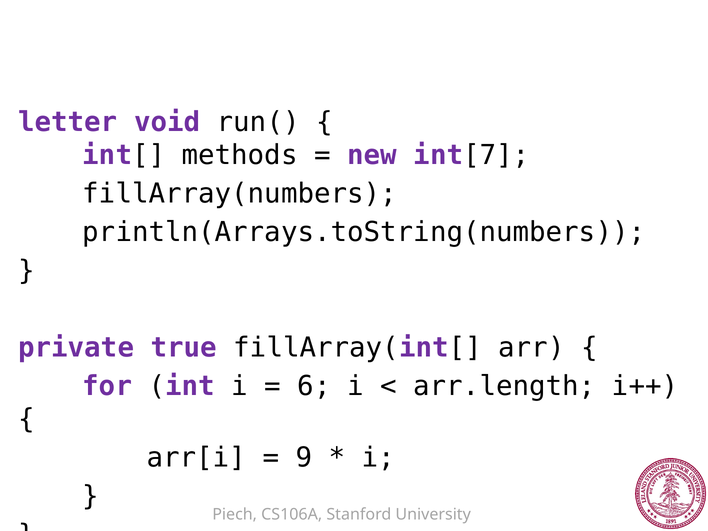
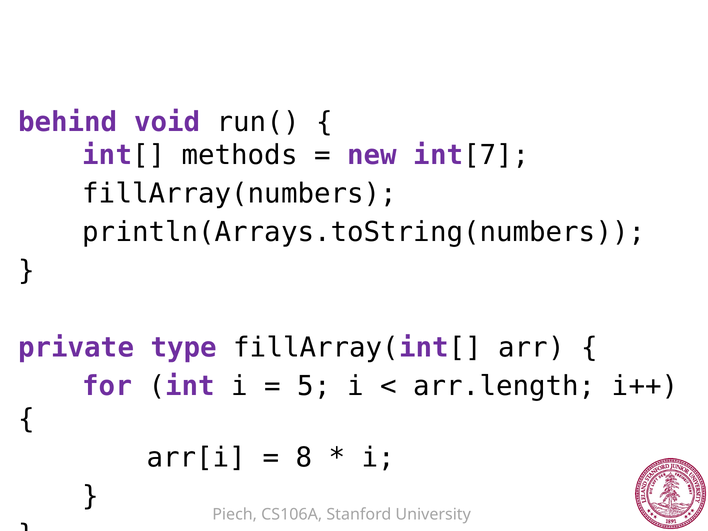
letter: letter -> behind
true: true -> type
6: 6 -> 5
9: 9 -> 8
